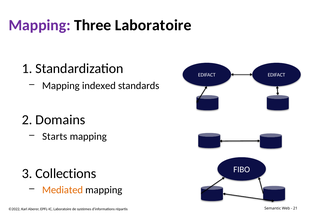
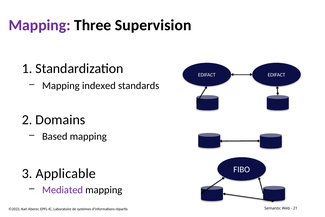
Three Laboratoire: Laboratoire -> Supervision
Starts: Starts -> Based
Collections: Collections -> Applicable
Mediated colour: orange -> purple
